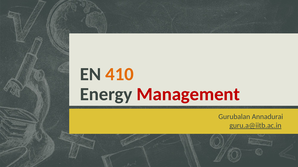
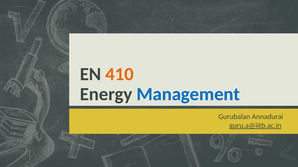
Management colour: red -> blue
